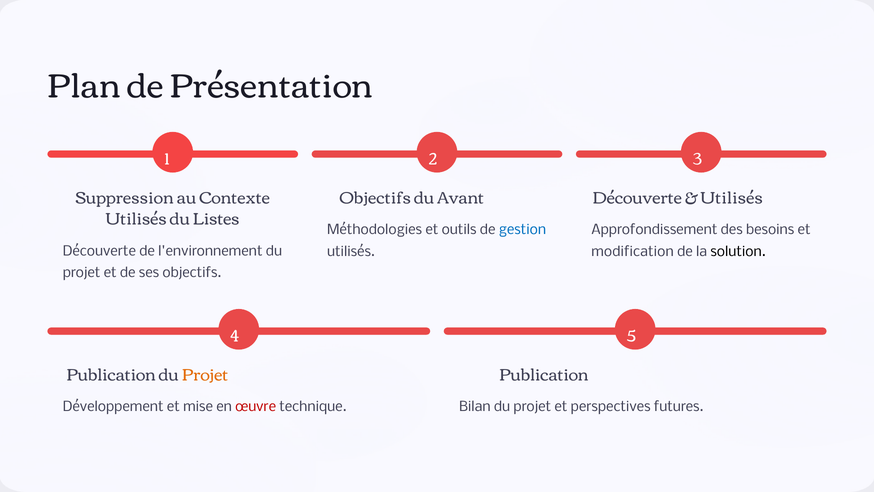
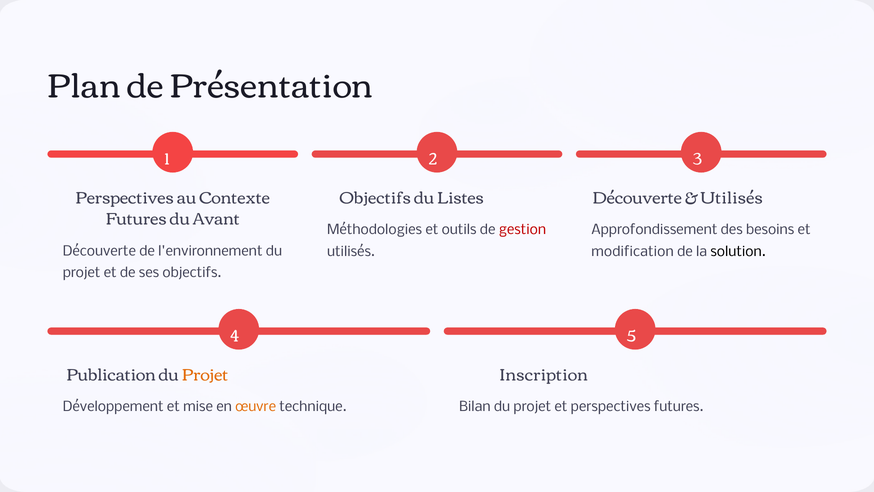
Avant: Avant -> Listes
Suppression at (125, 198): Suppression -> Perspectives
Utilisés at (136, 219): Utilisés -> Futures
Listes: Listes -> Avant
gestion colour: blue -> red
Publication at (544, 375): Publication -> Inscription
œuvre colour: red -> orange
